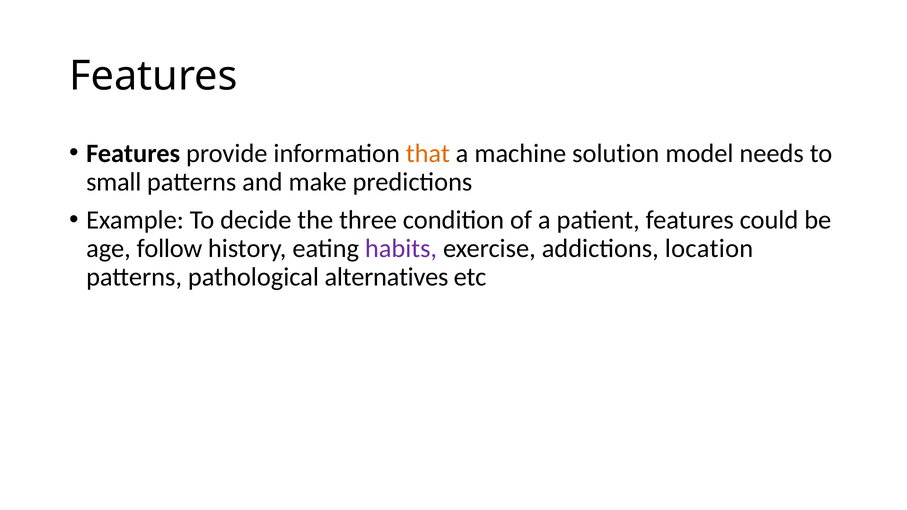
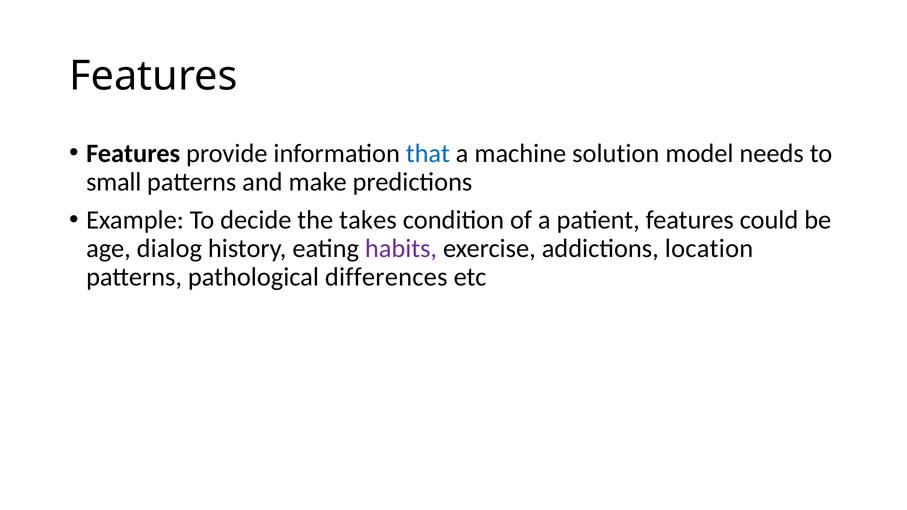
that colour: orange -> blue
three: three -> takes
follow: follow -> dialog
alternatives: alternatives -> differences
